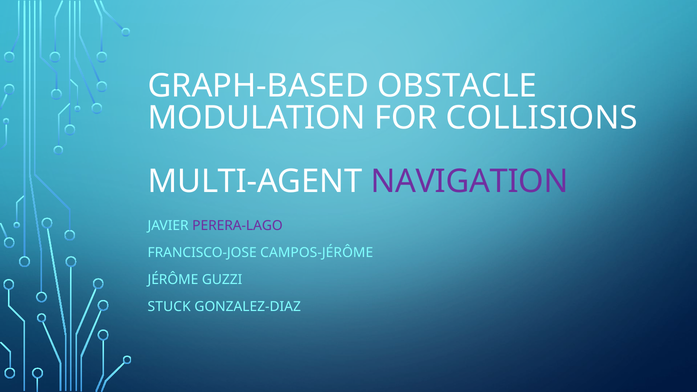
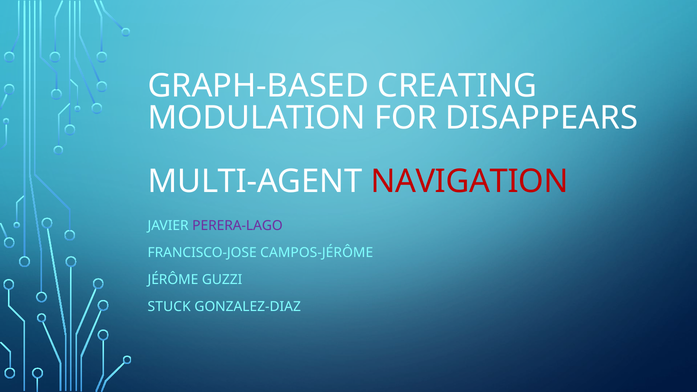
OBSTACLE: OBSTACLE -> CREATING
COLLISIONS: COLLISIONS -> DISAPPEARS
NAVIGATION colour: purple -> red
